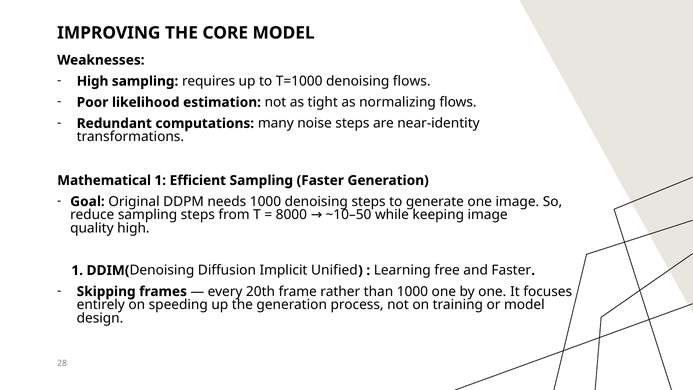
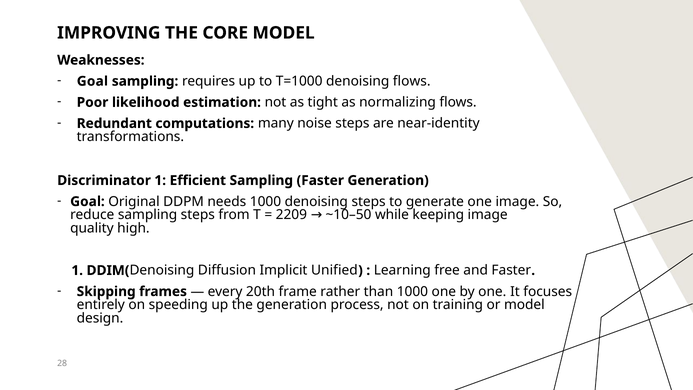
High at (93, 81): High -> Goal
Mathematical: Mathematical -> Discriminator
8000: 8000 -> 2209
